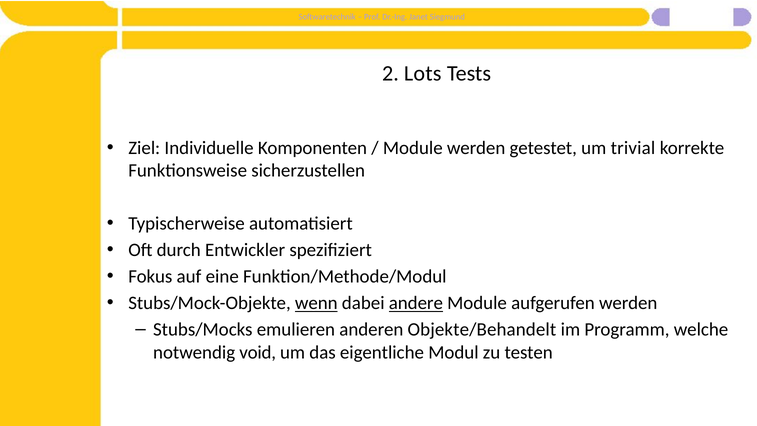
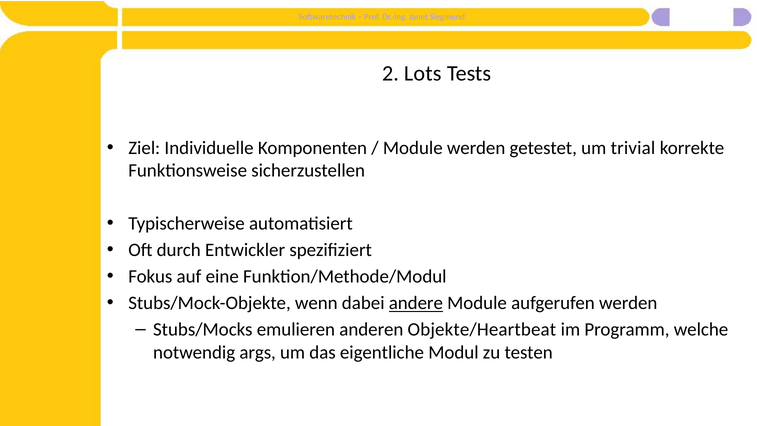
wenn underline: present -> none
Objekte/Behandelt: Objekte/Behandelt -> Objekte/Heartbeat
void: void -> args
